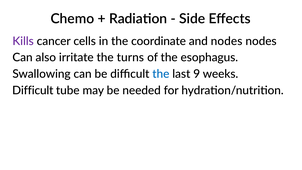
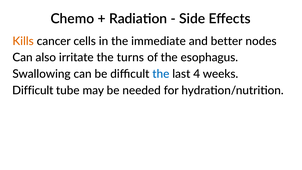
Kills colour: purple -> orange
coordinate: coordinate -> immediate
and nodes: nodes -> better
9: 9 -> 4
